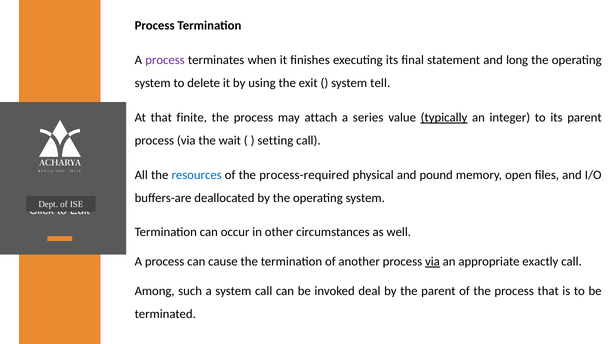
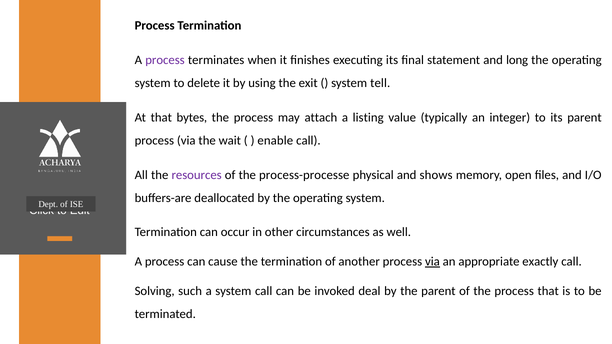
finite: finite -> bytes
series: series -> listing
typically underline: present -> none
setting: setting -> enable
resources colour: blue -> purple
process-required: process-required -> process-processe
pound: pound -> shows
Among: Among -> Solving
